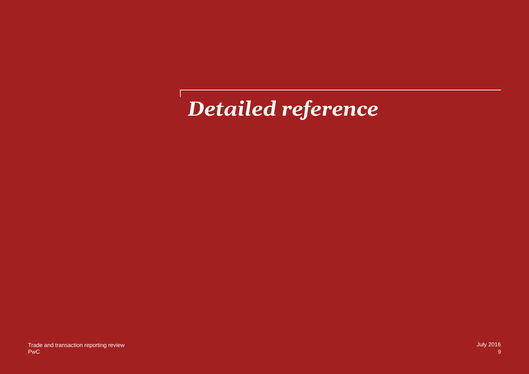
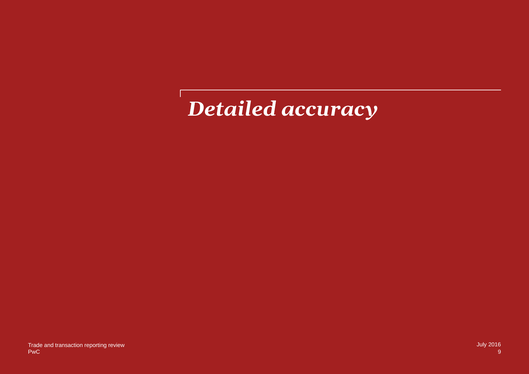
reference: reference -> accuracy
